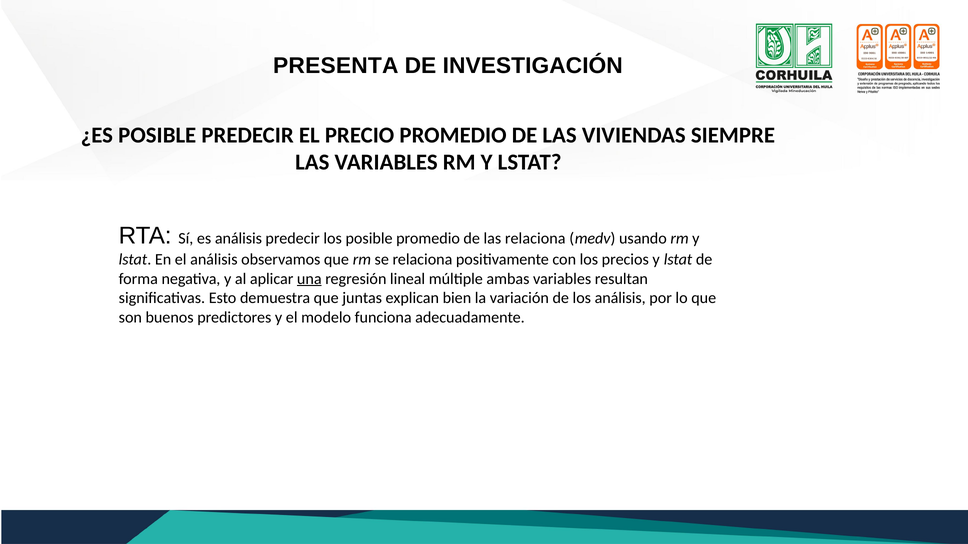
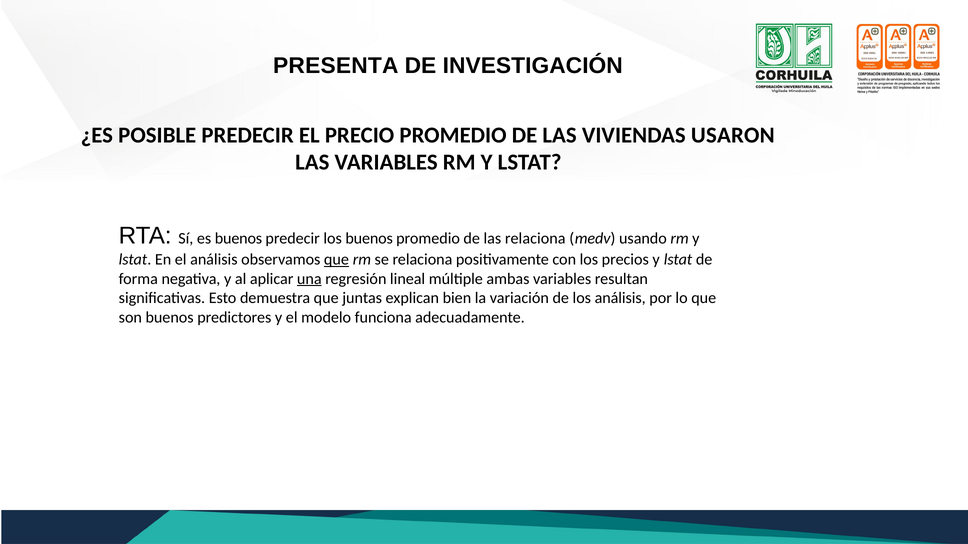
SIEMPRE: SIEMPRE -> USARON
es análisis: análisis -> buenos
los posible: posible -> buenos
que at (336, 260) underline: none -> present
